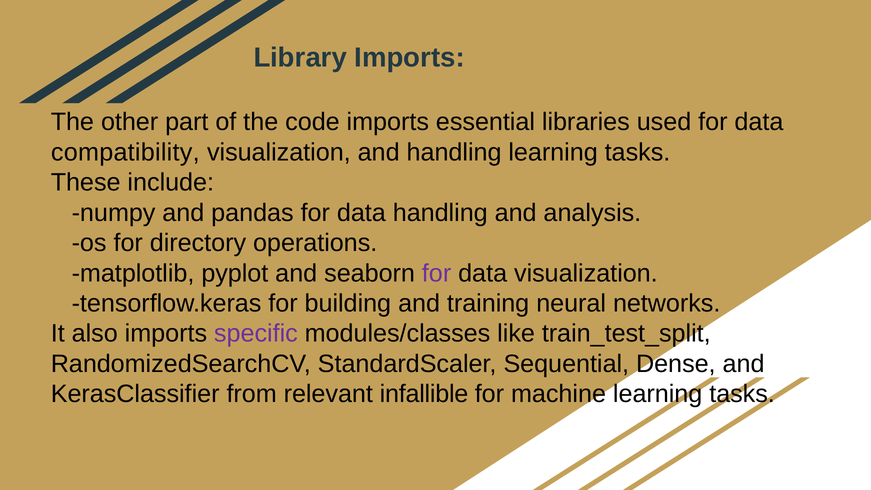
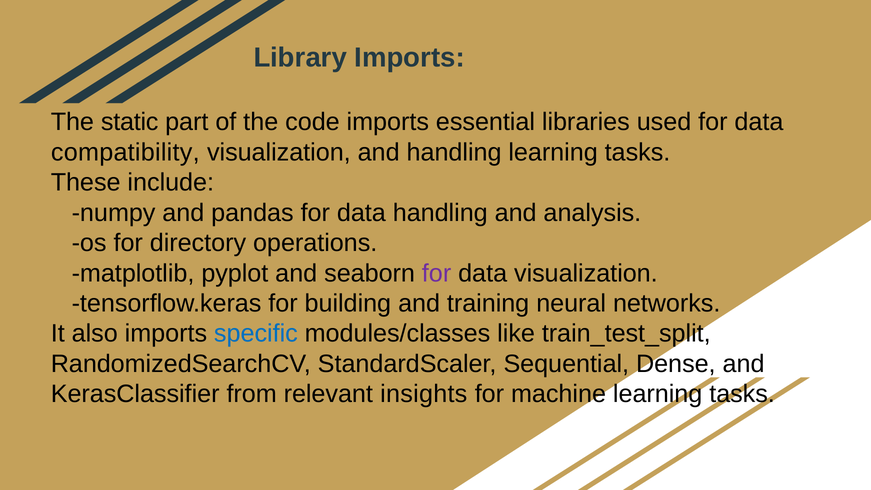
other: other -> static
specific colour: purple -> blue
infallible: infallible -> insights
